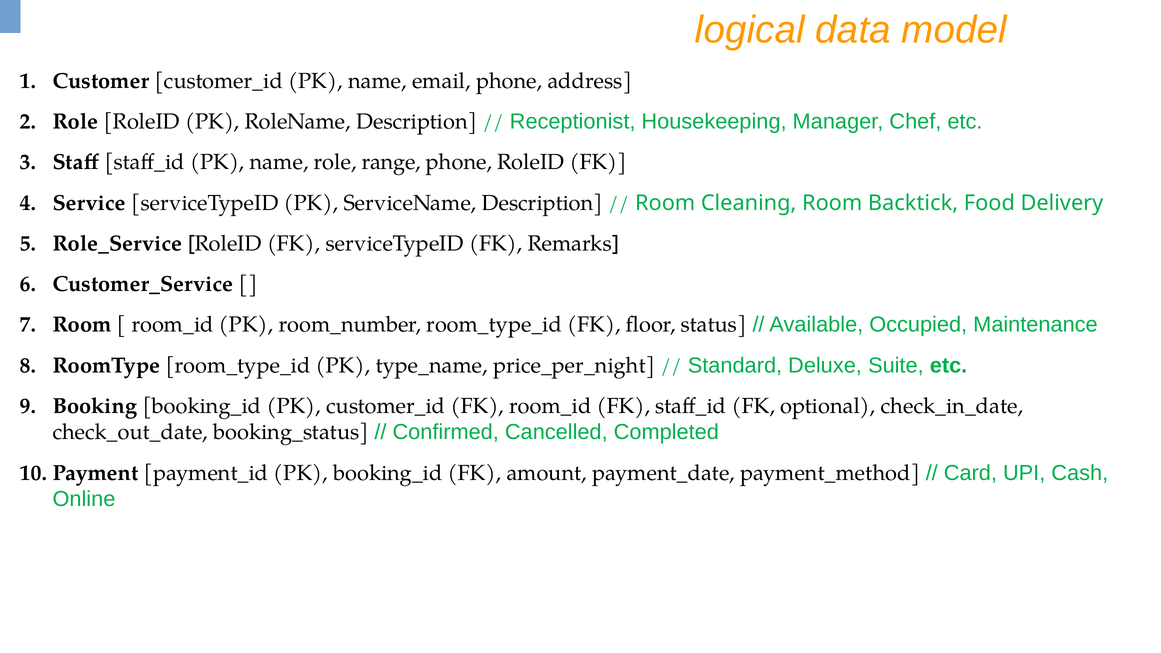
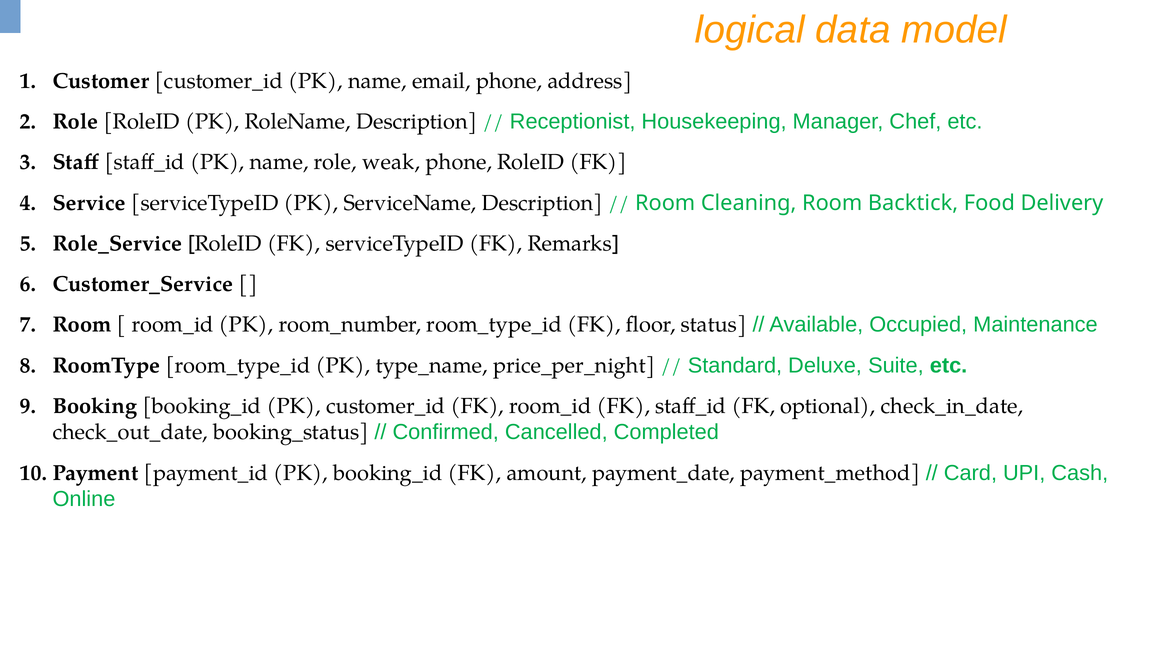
range: range -> weak
